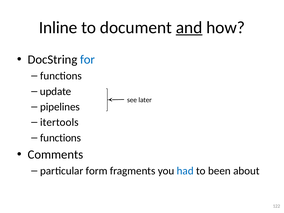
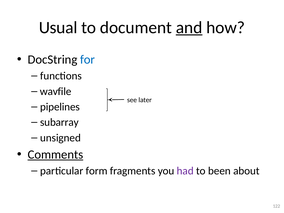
Inline: Inline -> Usual
update: update -> wavfile
itertools: itertools -> subarray
functions at (61, 138): functions -> unsigned
Comments underline: none -> present
had colour: blue -> purple
